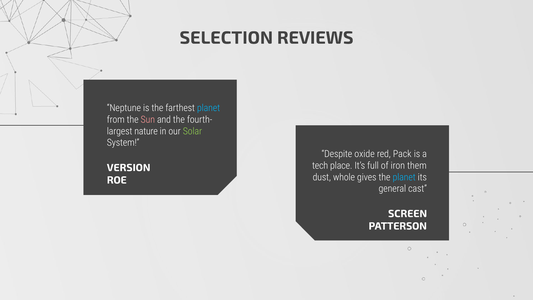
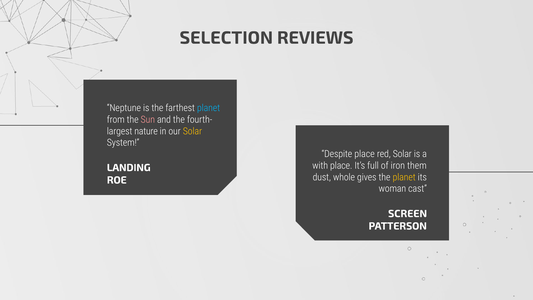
Solar at (192, 131) colour: light green -> yellow
Despite oxide: oxide -> place
red Pack: Pack -> Solar
tech: tech -> with
VERSION: VERSION -> LANDING
planet at (404, 177) colour: light blue -> yellow
general: general -> woman
